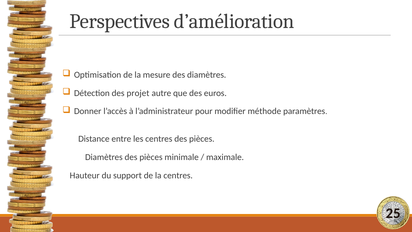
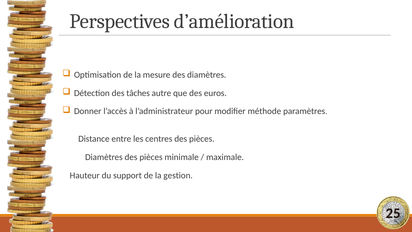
projet: projet -> tâches
la centres: centres -> gestion
